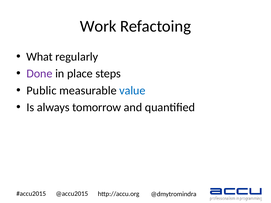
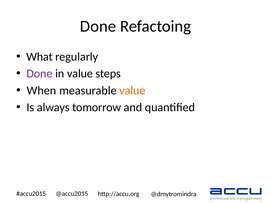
Work at (98, 26): Work -> Done
in place: place -> value
Public: Public -> When
value at (132, 91) colour: blue -> orange
